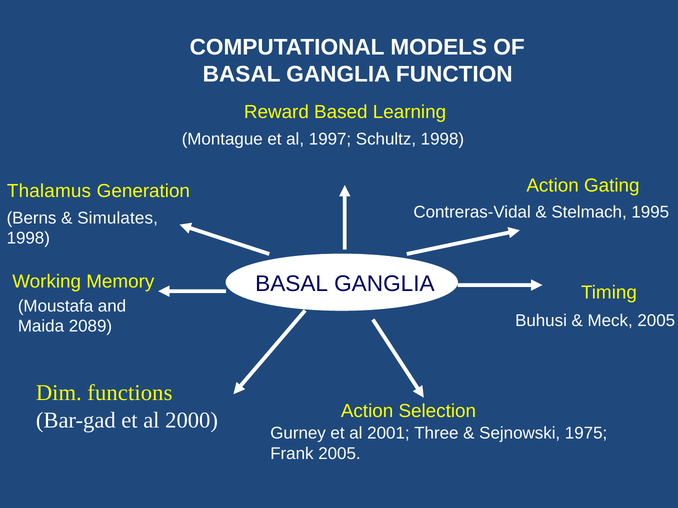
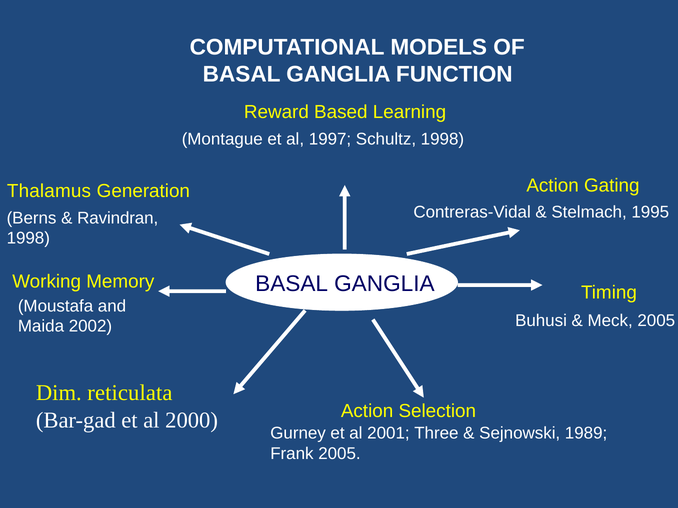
Simulates: Simulates -> Ravindran
2089: 2089 -> 2002
functions: functions -> reticulata
1975: 1975 -> 1989
